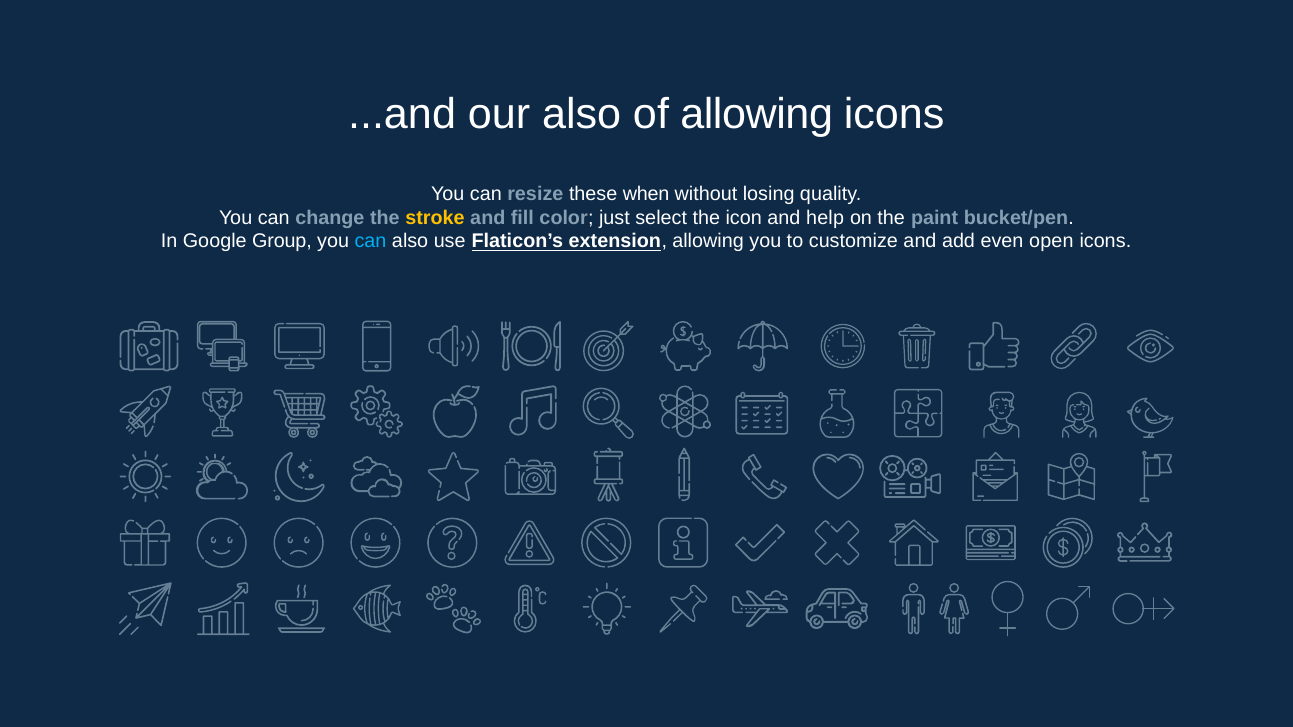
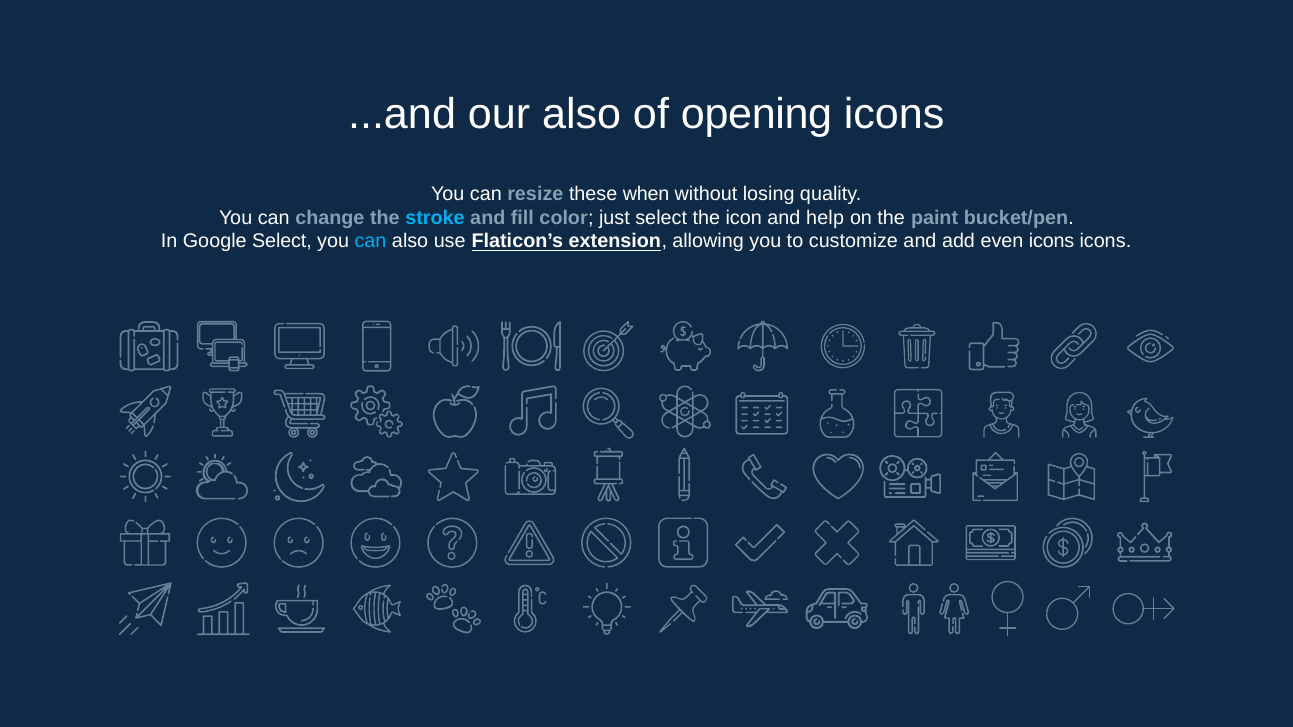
of allowing: allowing -> opening
stroke colour: yellow -> light blue
Google Group: Group -> Select
even open: open -> icons
